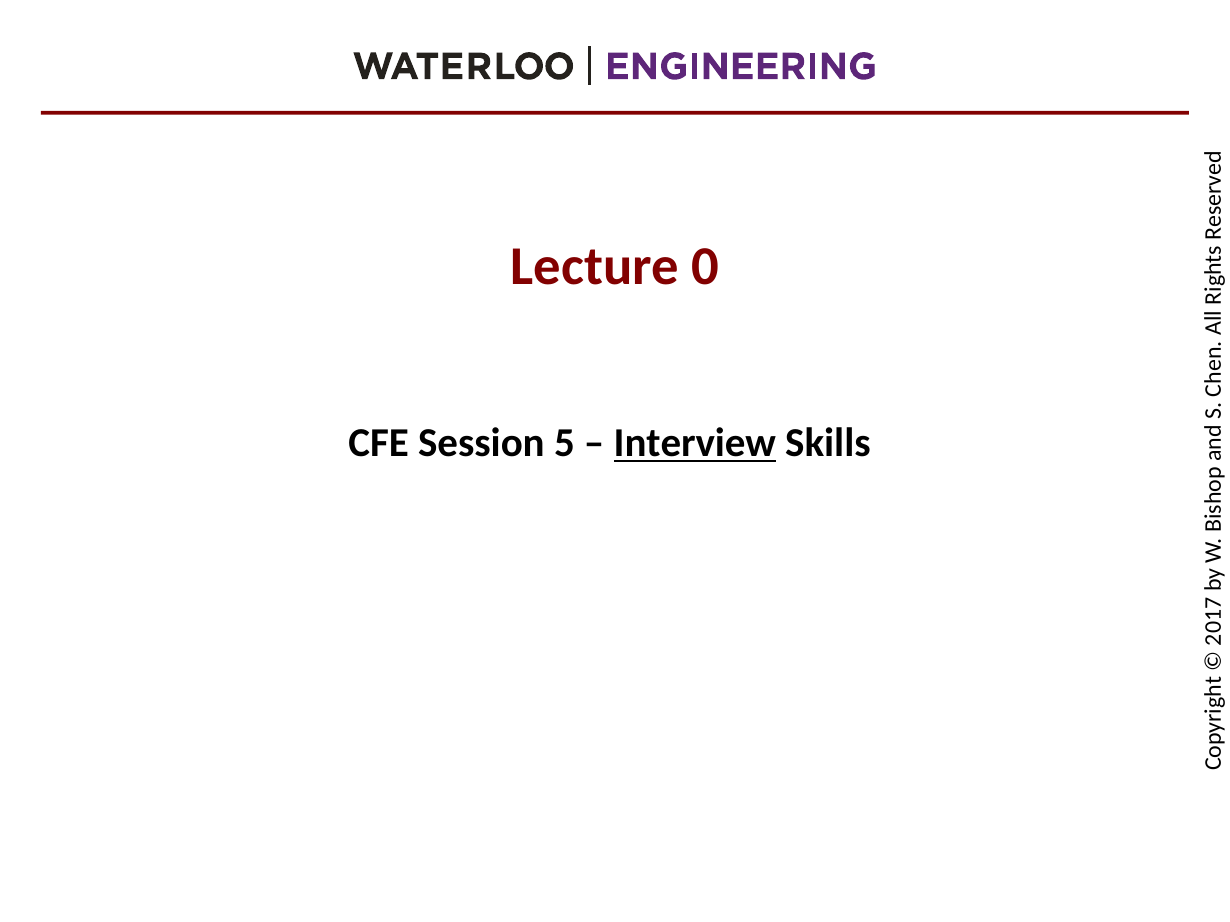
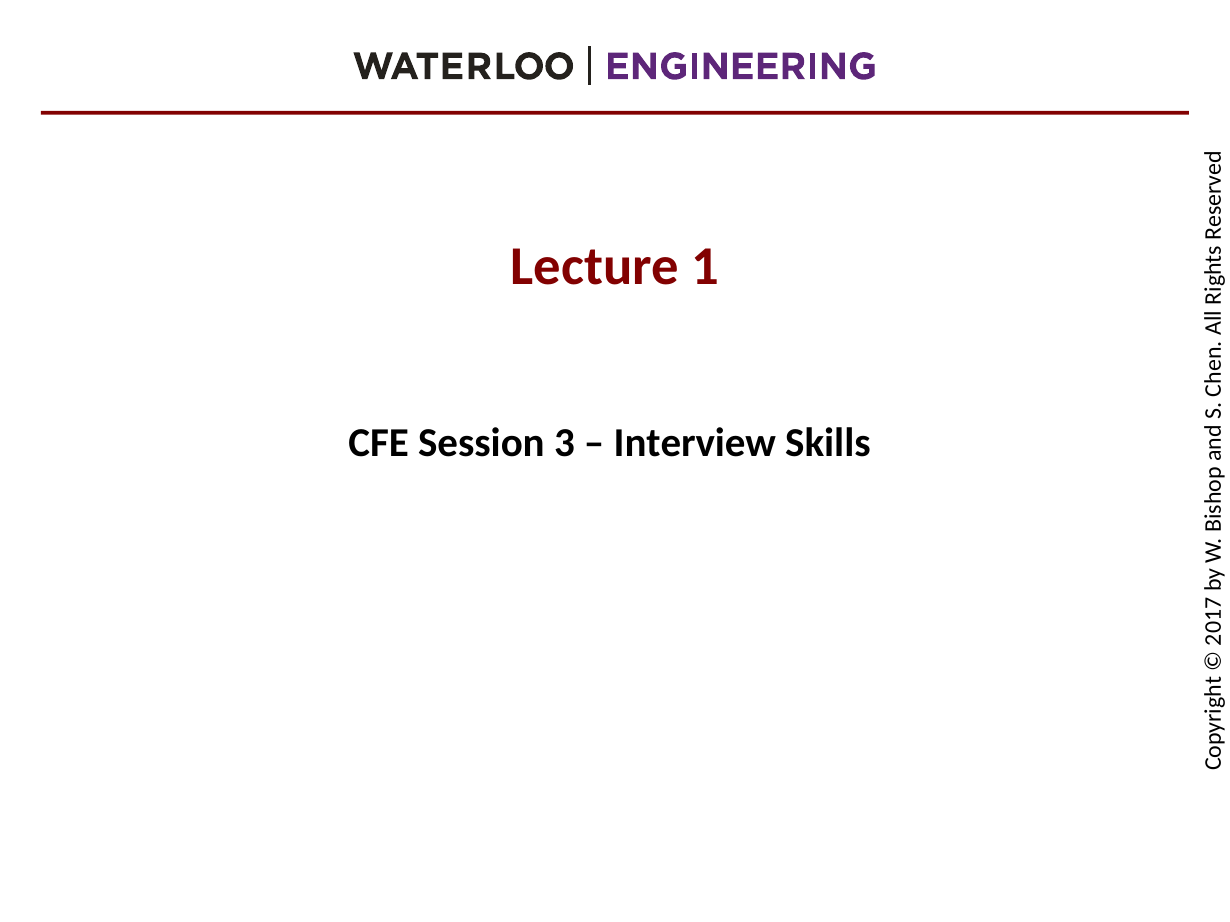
Lecture 0: 0 -> 1
5: 5 -> 3
Interview underline: present -> none
